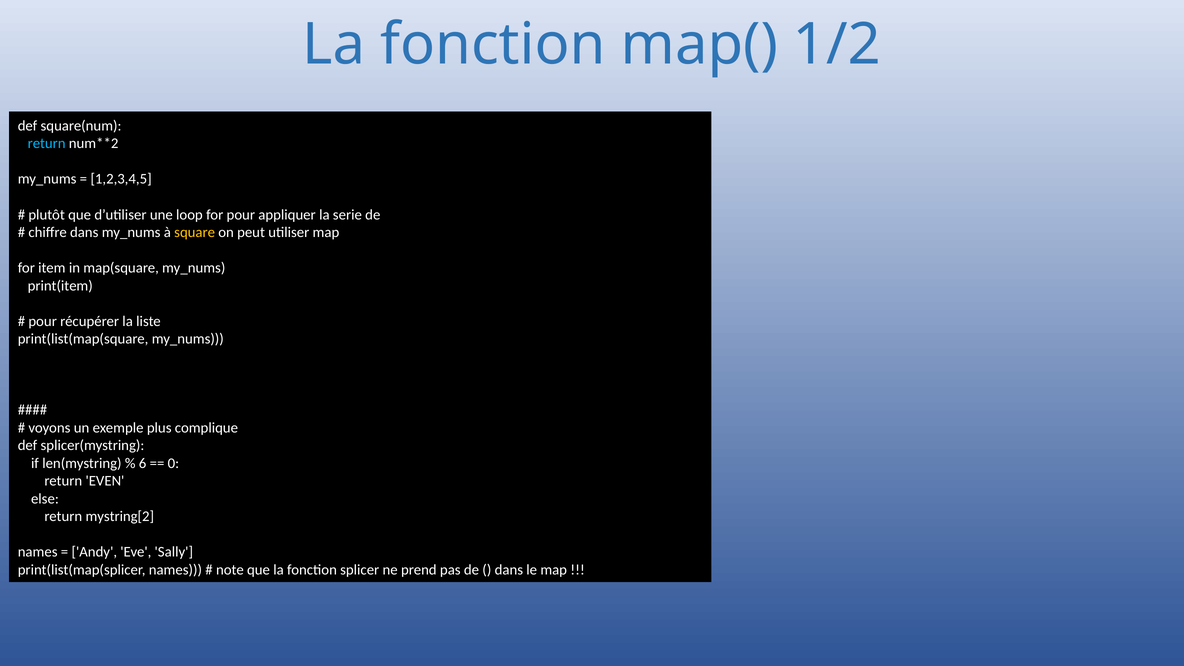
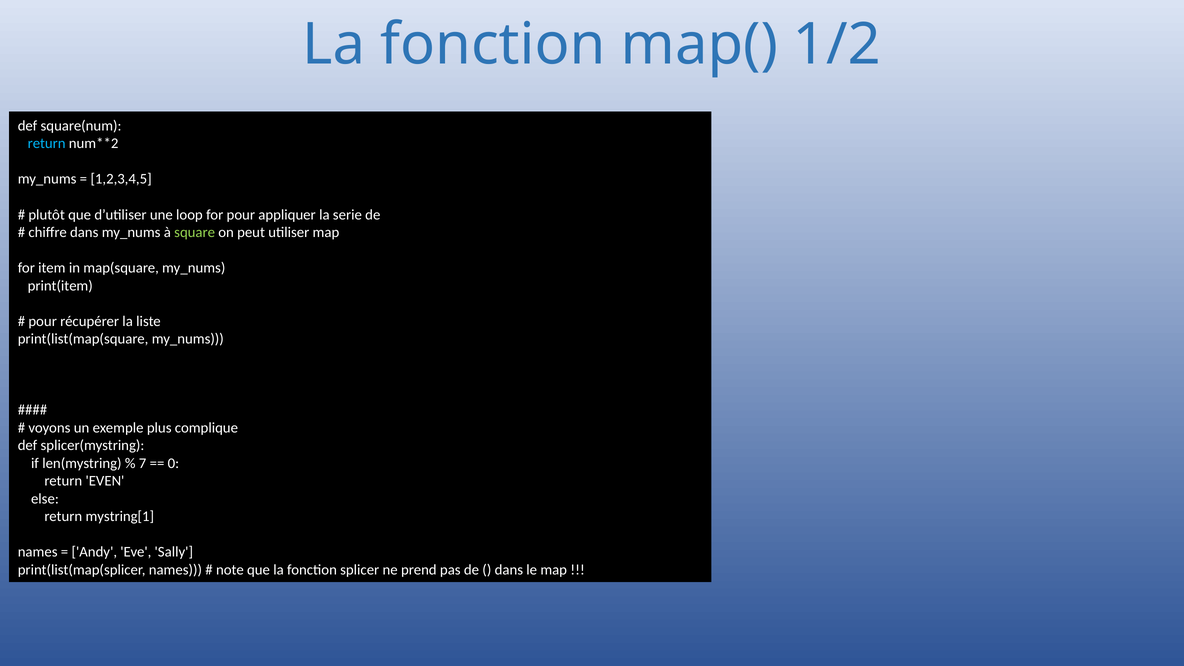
square colour: yellow -> light green
6: 6 -> 7
mystring[2: mystring[2 -> mystring[1
